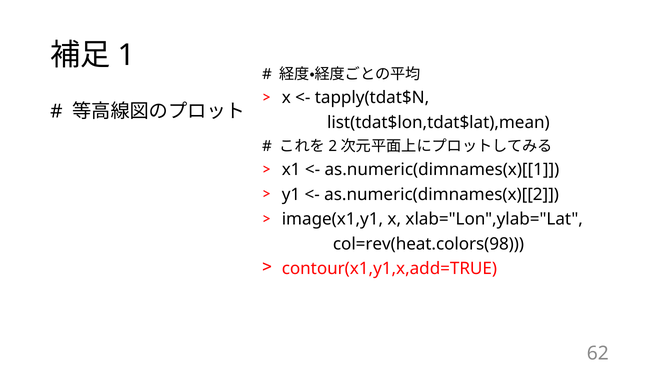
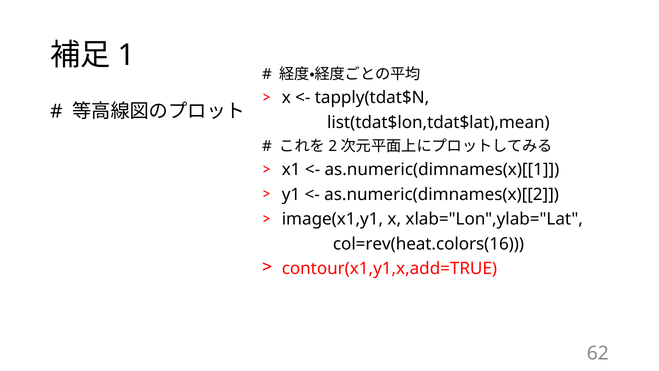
col=rev(heat.colors(98: col=rev(heat.colors(98 -> col=rev(heat.colors(16
